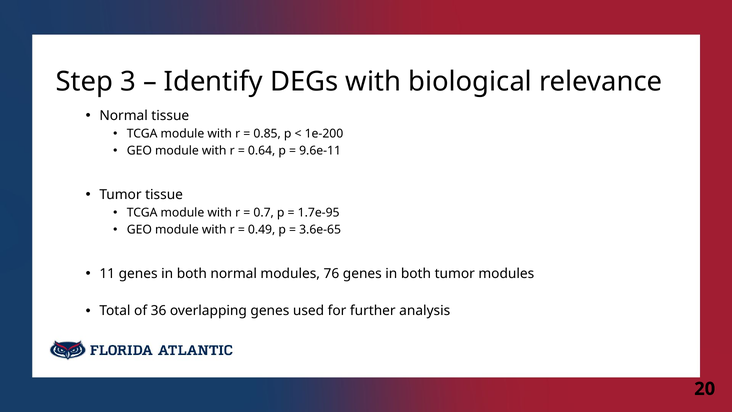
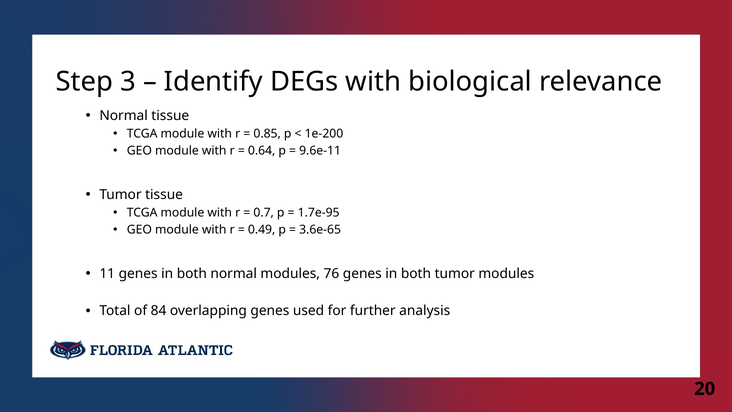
36: 36 -> 84
